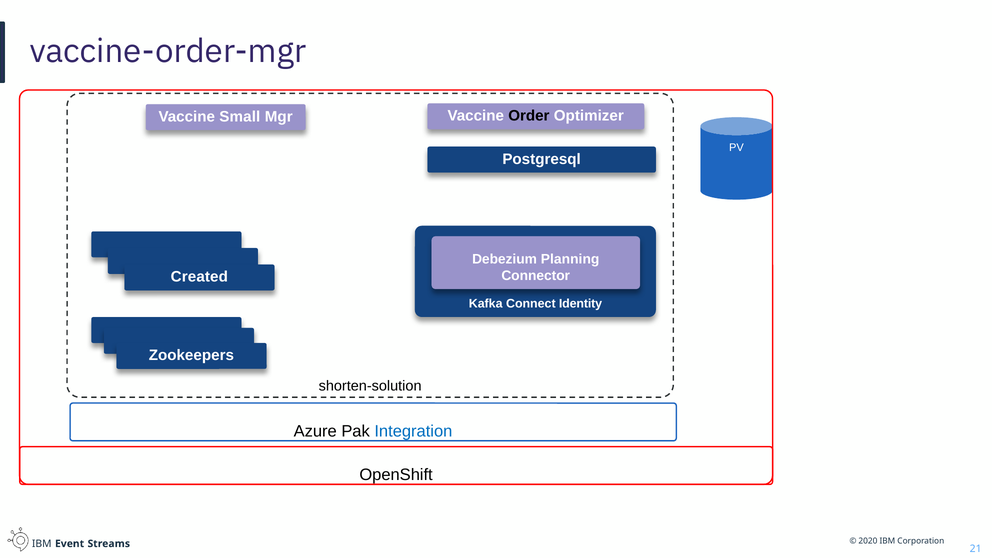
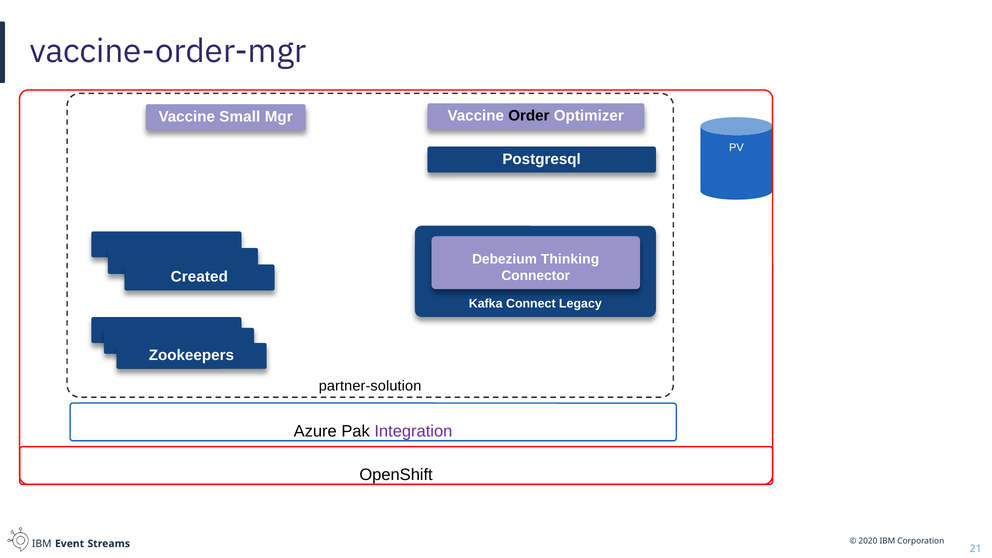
Planning: Planning -> Thinking
Identity: Identity -> Legacy
shorten-solution: shorten-solution -> partner-solution
Integration colour: blue -> purple
